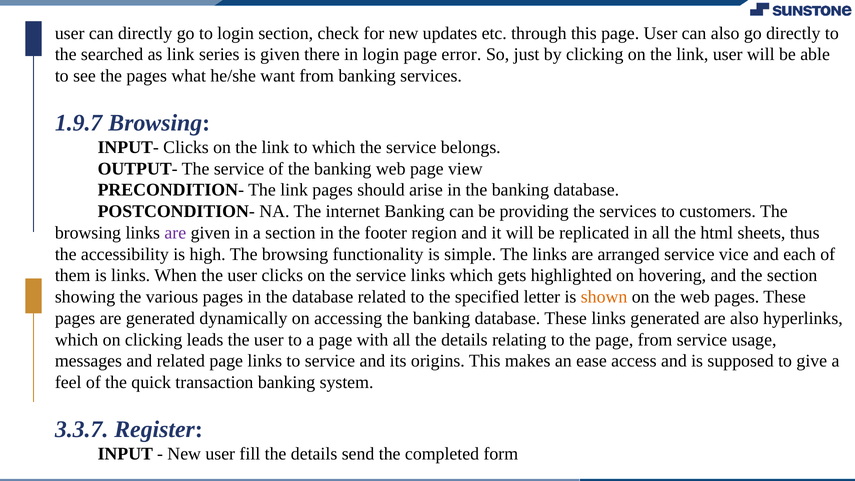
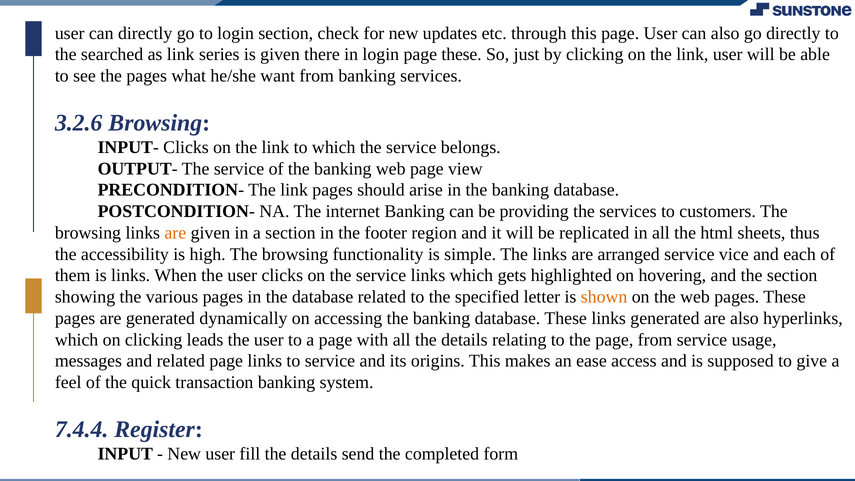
page error: error -> these
1.9.7: 1.9.7 -> 3.2.6
are at (175, 233) colour: purple -> orange
3.3.7: 3.3.7 -> 7.4.4
